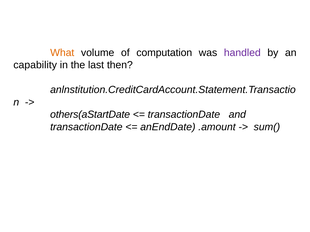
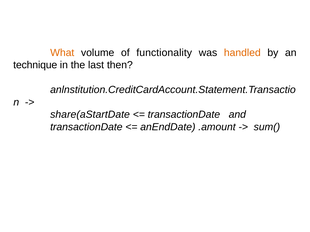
computation: computation -> functionality
handled colour: purple -> orange
capability: capability -> technique
others(aStartDate: others(aStartDate -> share(aStartDate
